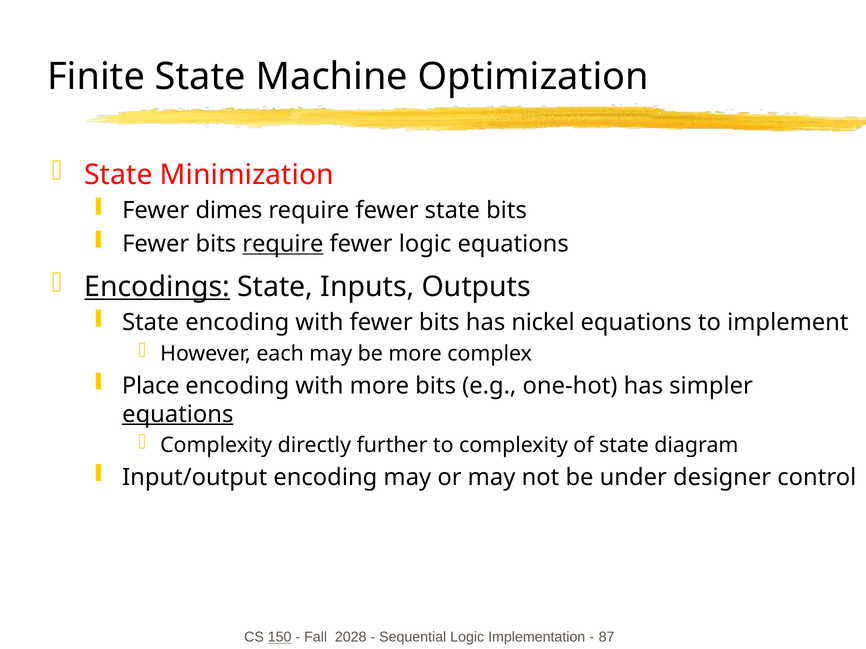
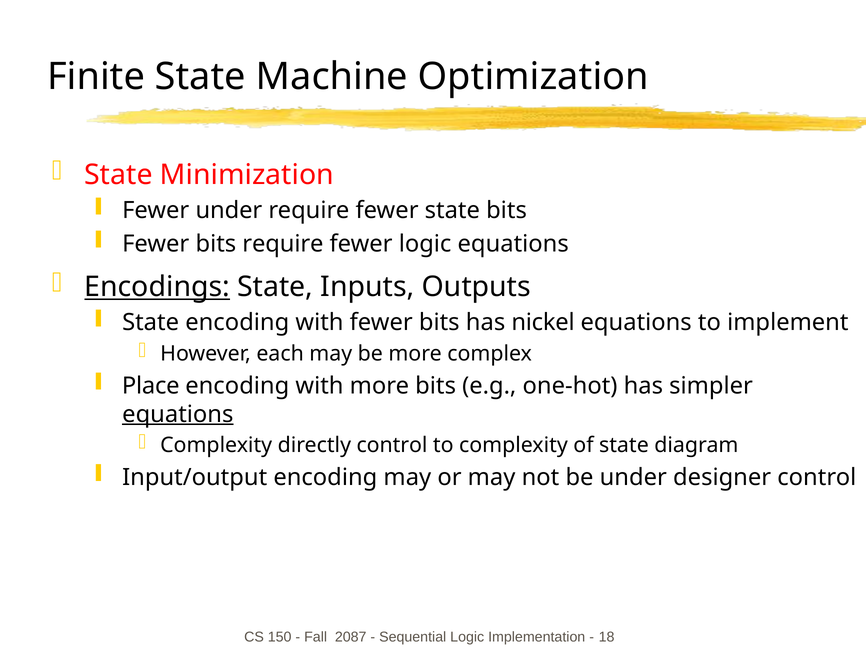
Fewer dimes: dimes -> under
require at (283, 244) underline: present -> none
directly further: further -> control
150 underline: present -> none
2028: 2028 -> 2087
87: 87 -> 18
